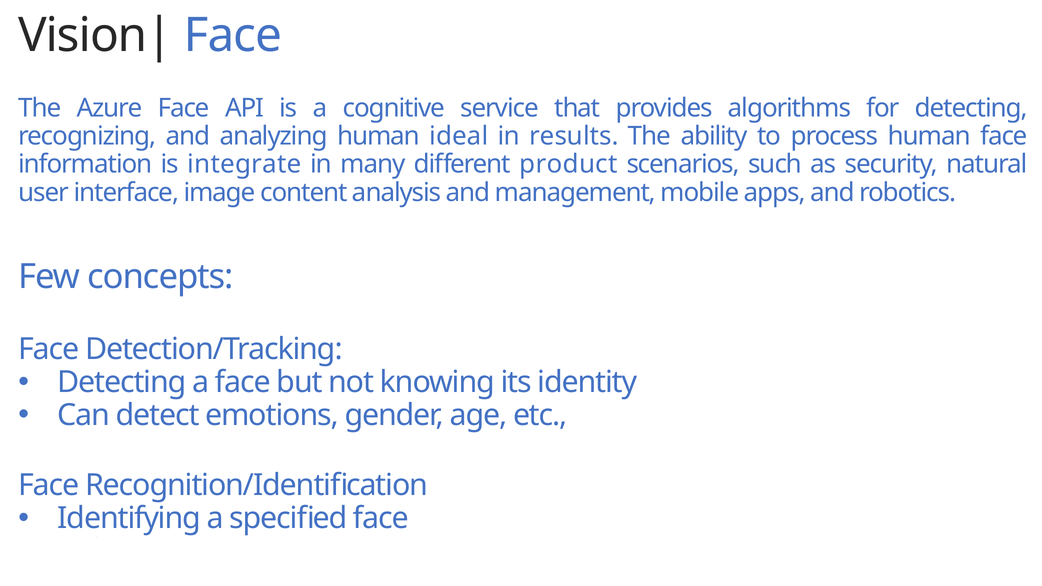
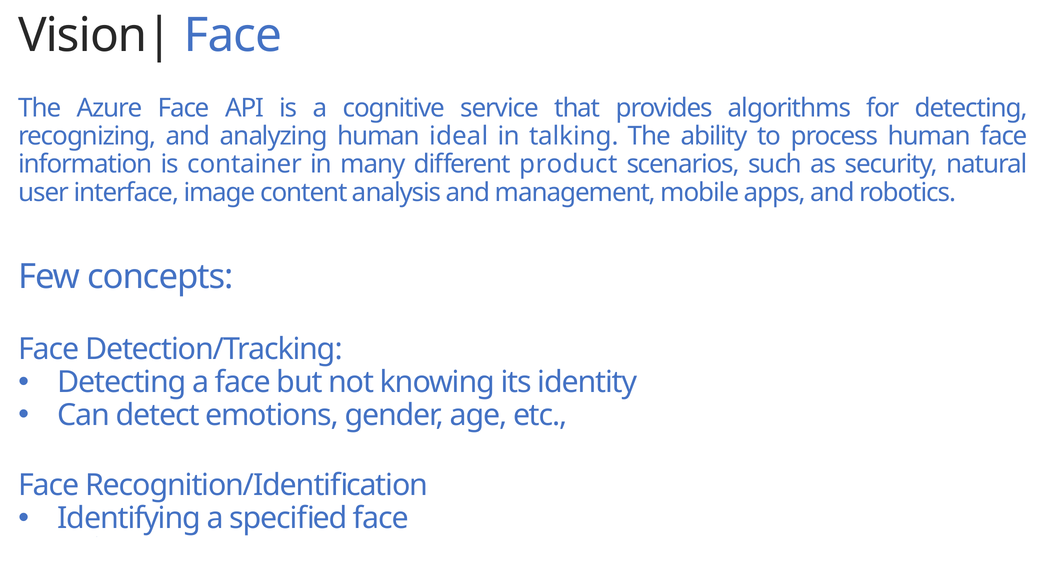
results: results -> talking
integrate: integrate -> container
